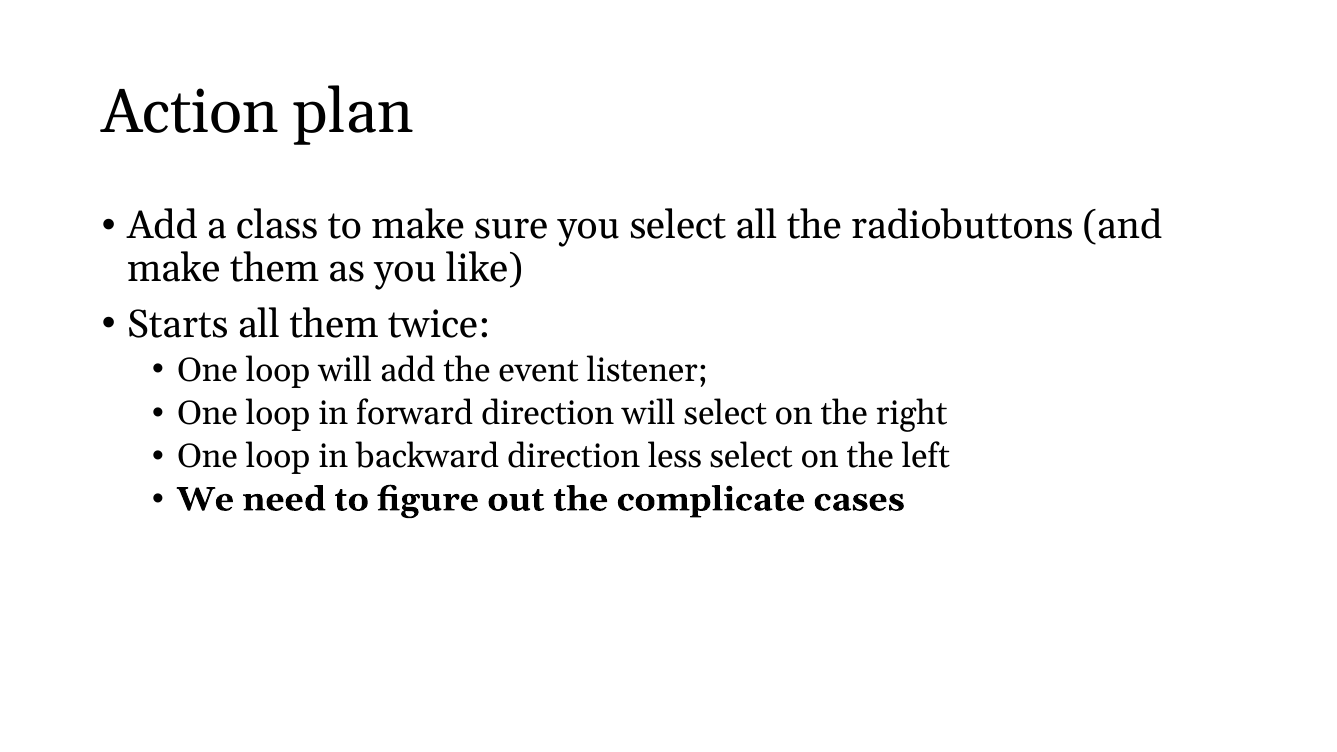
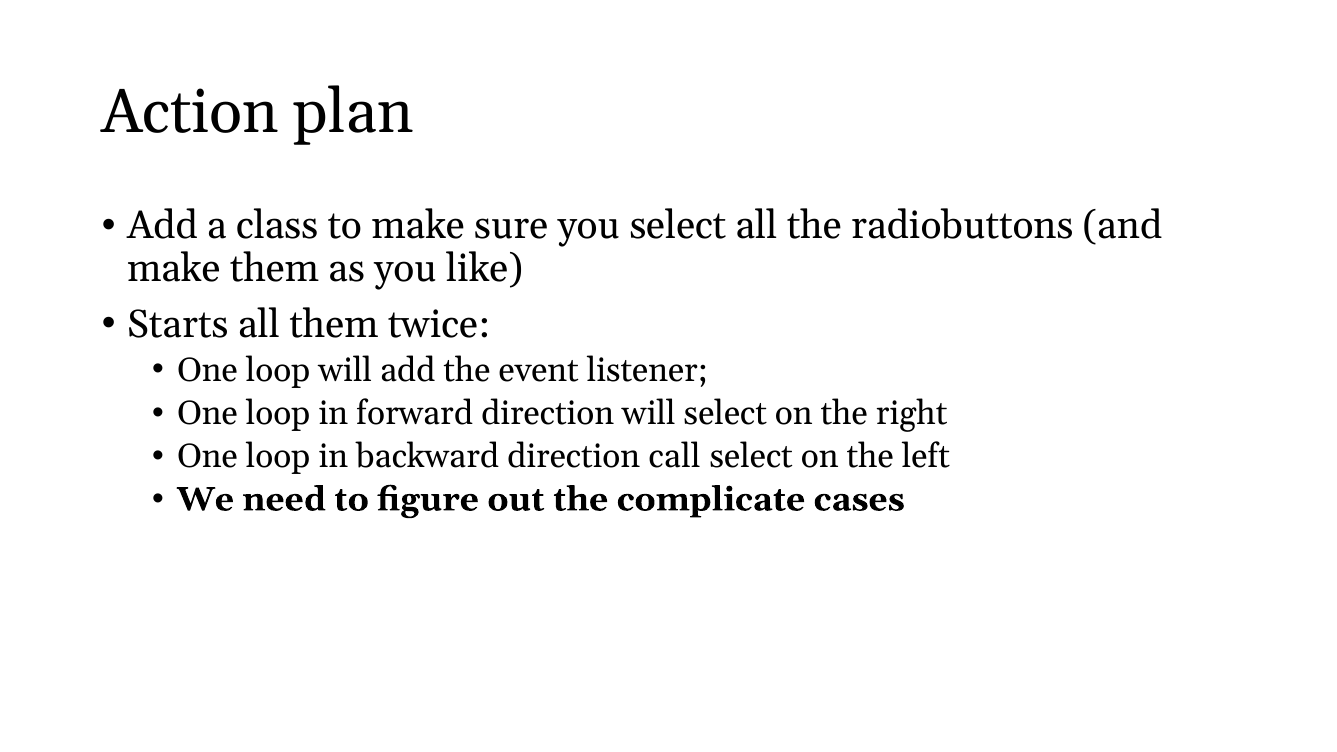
less: less -> call
